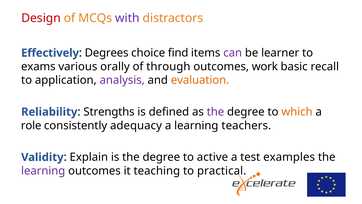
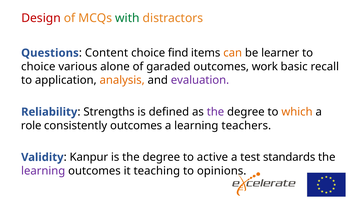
with colour: purple -> green
Effectively: Effectively -> Questions
Degrees: Degrees -> Content
can colour: purple -> orange
exams at (38, 66): exams -> choice
orally: orally -> alone
through: through -> garaded
analysis colour: purple -> orange
evaluation colour: orange -> purple
consistently adequacy: adequacy -> outcomes
Explain: Explain -> Kanpur
examples: examples -> standards
practical: practical -> opinions
